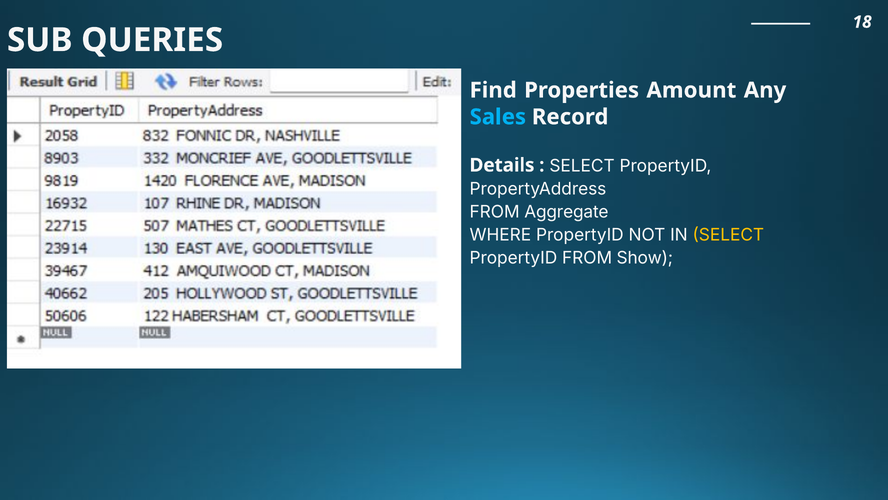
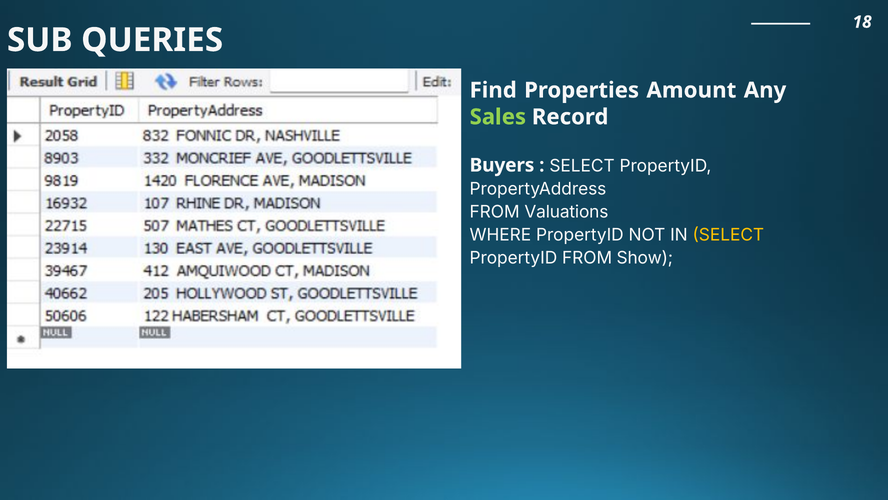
Sales colour: light blue -> light green
Details: Details -> Buyers
Aggregate: Aggregate -> Valuations
